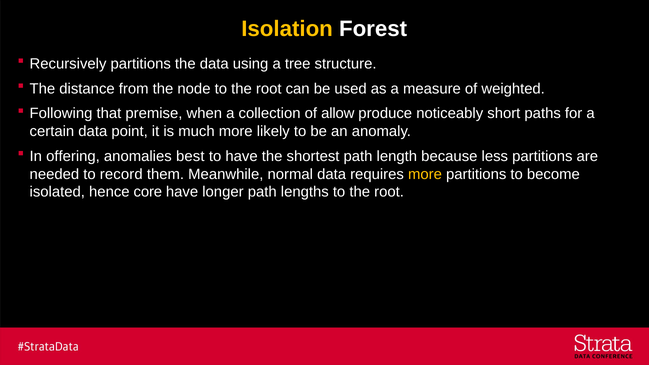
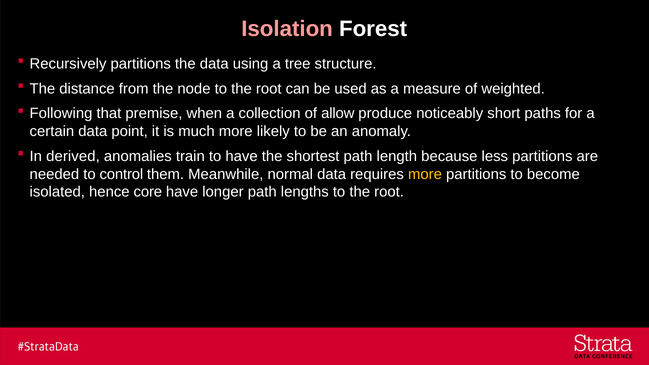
Isolation colour: yellow -> pink
offering: offering -> derived
best: best -> train
record: record -> control
